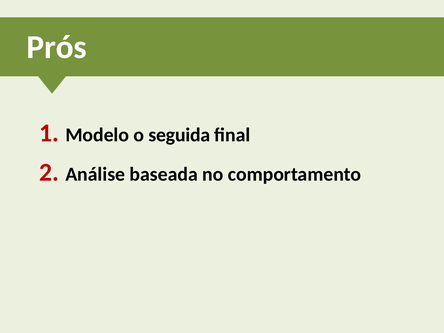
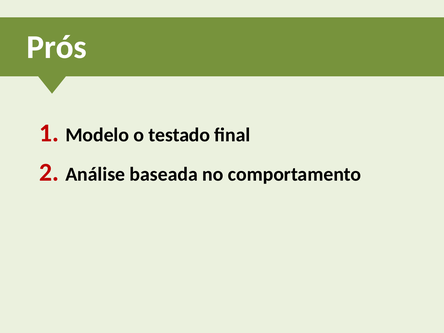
seguida: seguida -> testado
